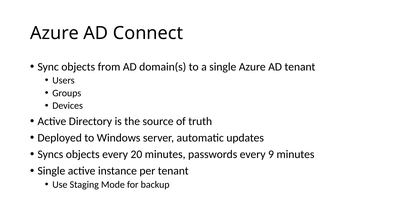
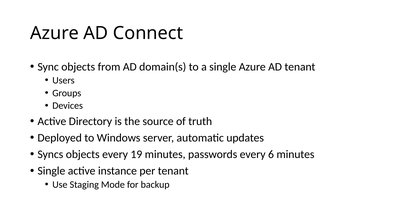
20: 20 -> 19
9: 9 -> 6
